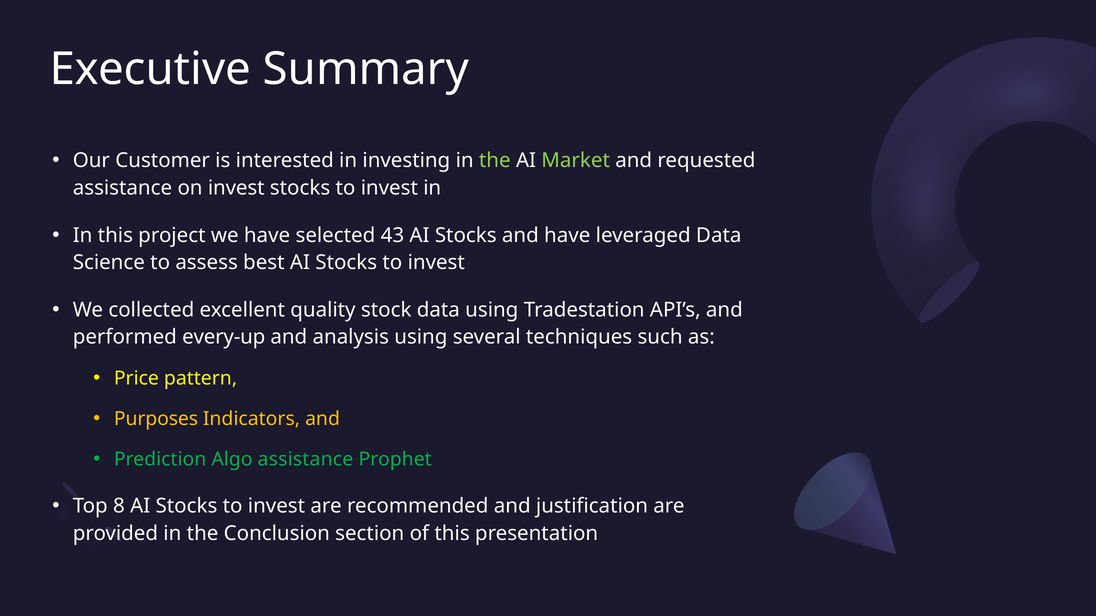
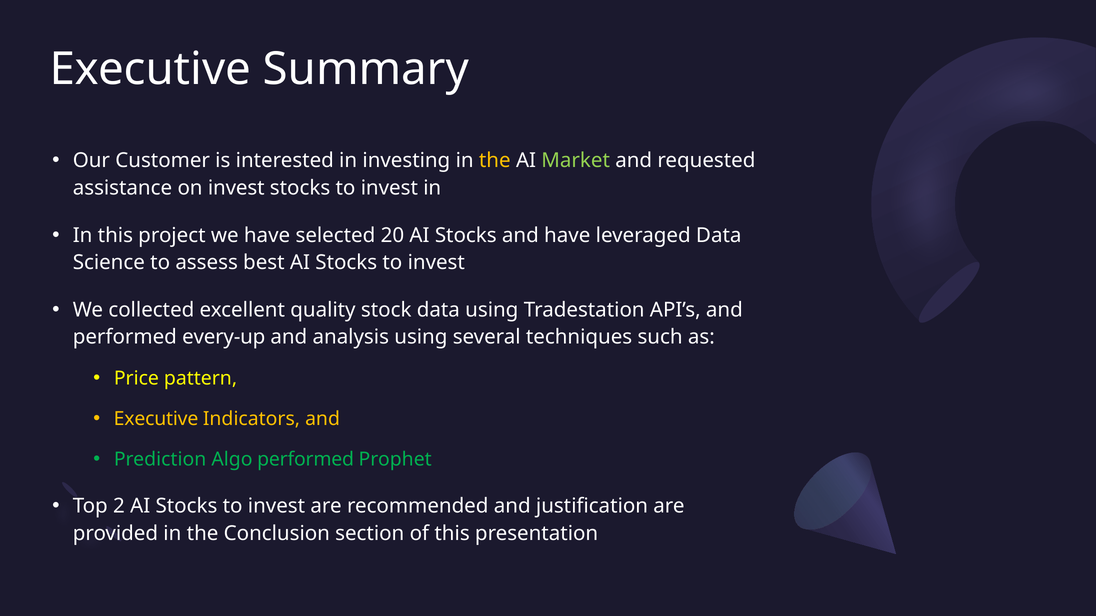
the at (495, 161) colour: light green -> yellow
43: 43 -> 20
Purposes at (156, 419): Purposes -> Executive
Algo assistance: assistance -> performed
8: 8 -> 2
